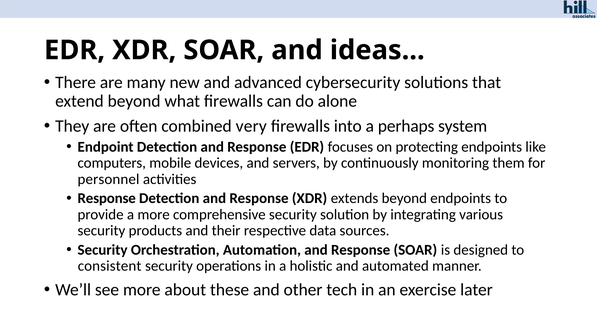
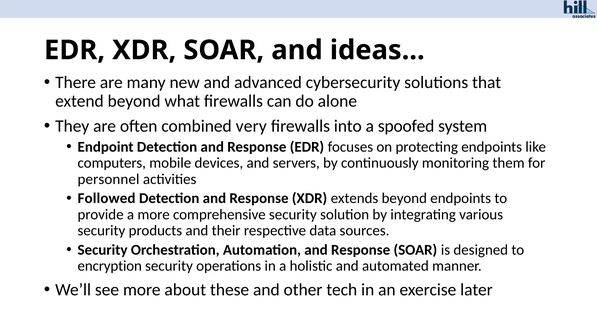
perhaps: perhaps -> spoofed
Response at (107, 198): Response -> Followed
consistent: consistent -> encryption
